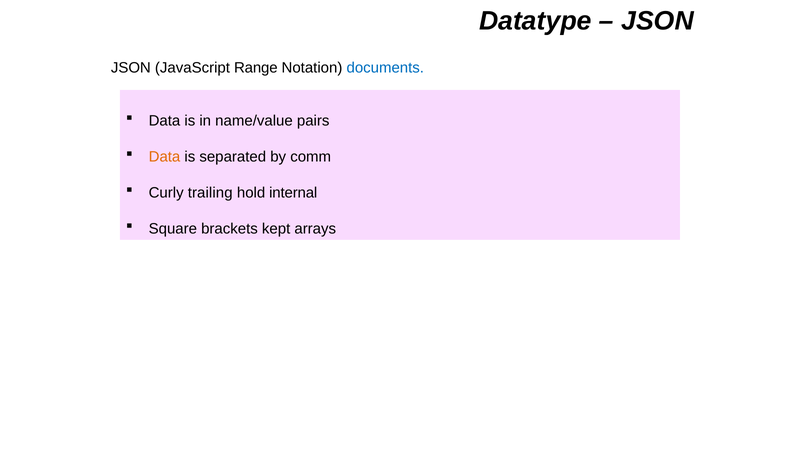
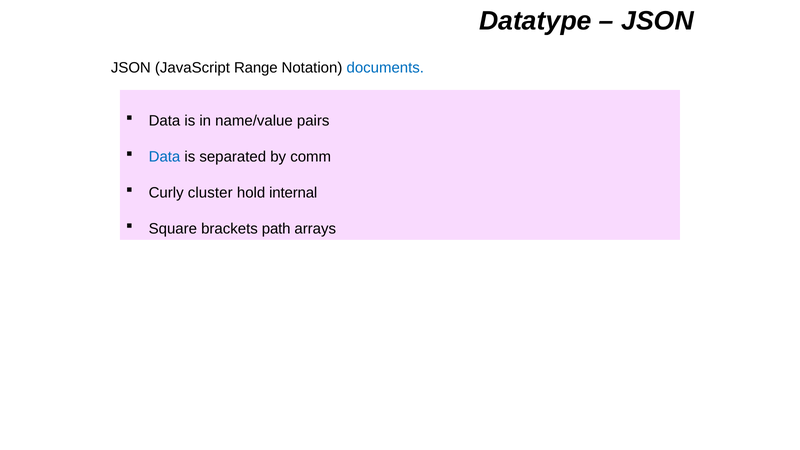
Data at (165, 157) colour: orange -> blue
trailing: trailing -> cluster
kept: kept -> path
